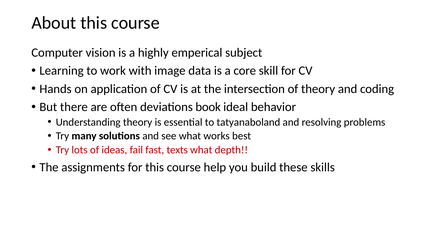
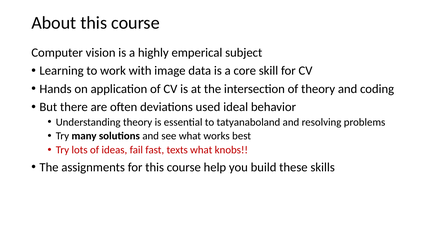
book: book -> used
depth: depth -> knobs
